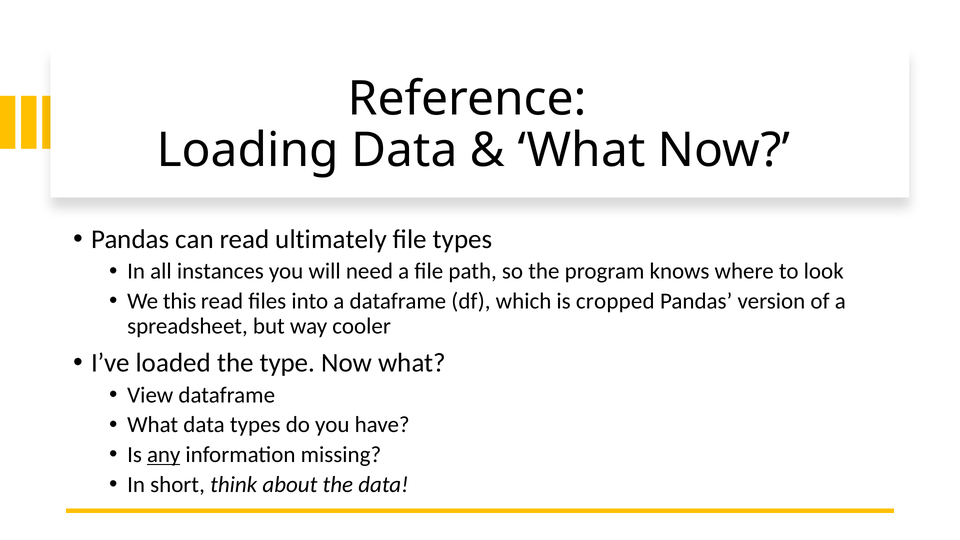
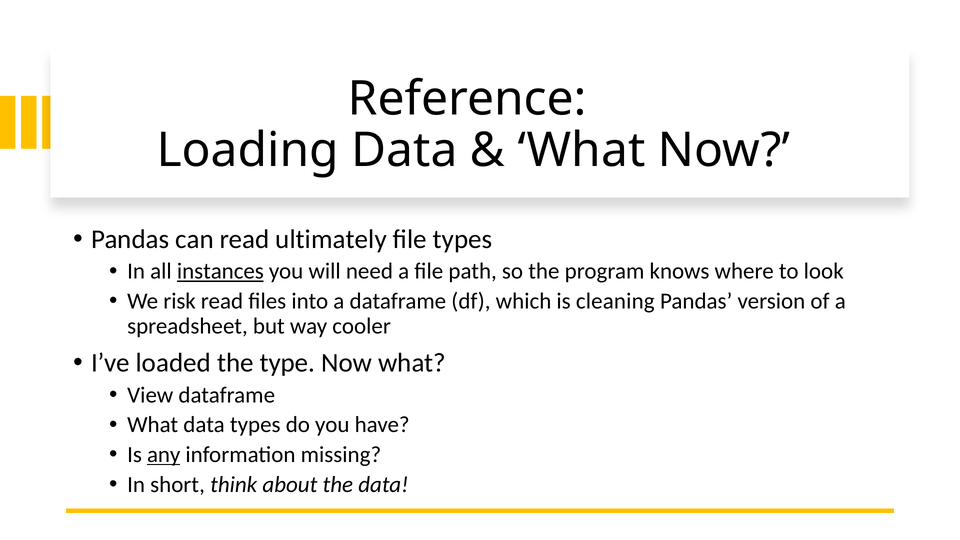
instances underline: none -> present
this: this -> risk
cropped: cropped -> cleaning
